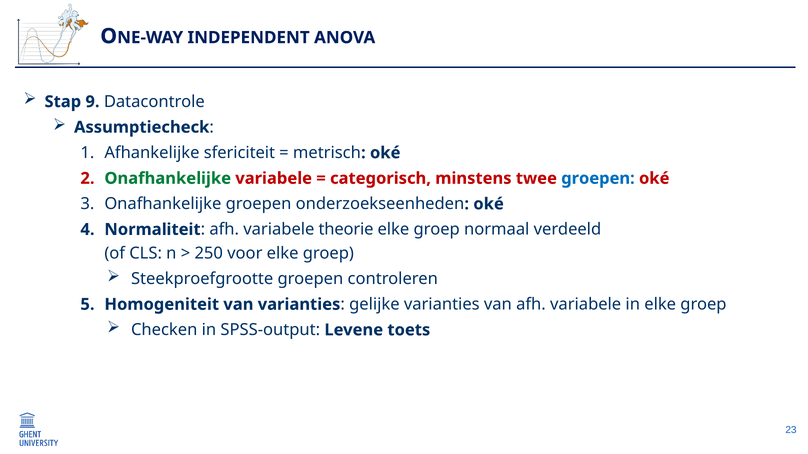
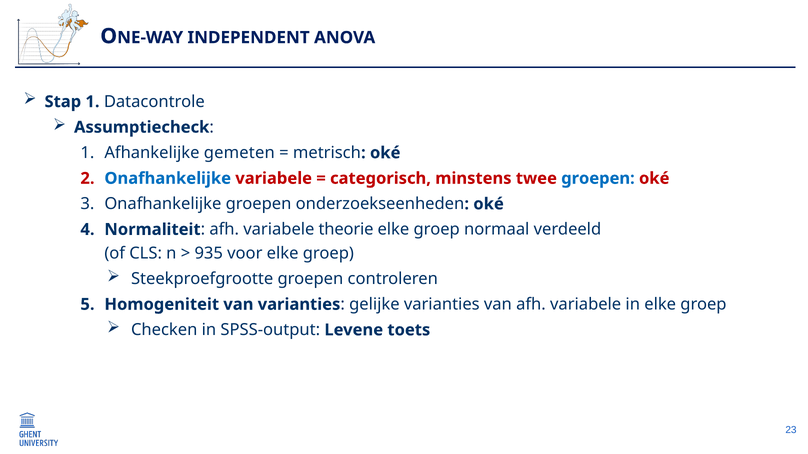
Stap 9: 9 -> 1
sfericiteit: sfericiteit -> gemeten
Onafhankelijke at (168, 179) colour: green -> blue
250: 250 -> 935
